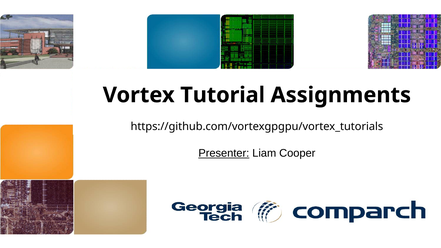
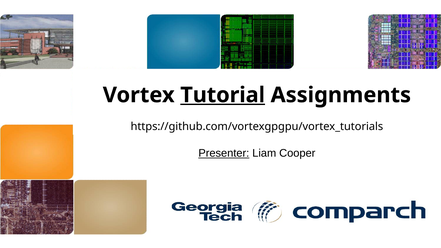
Tutorial underline: none -> present
